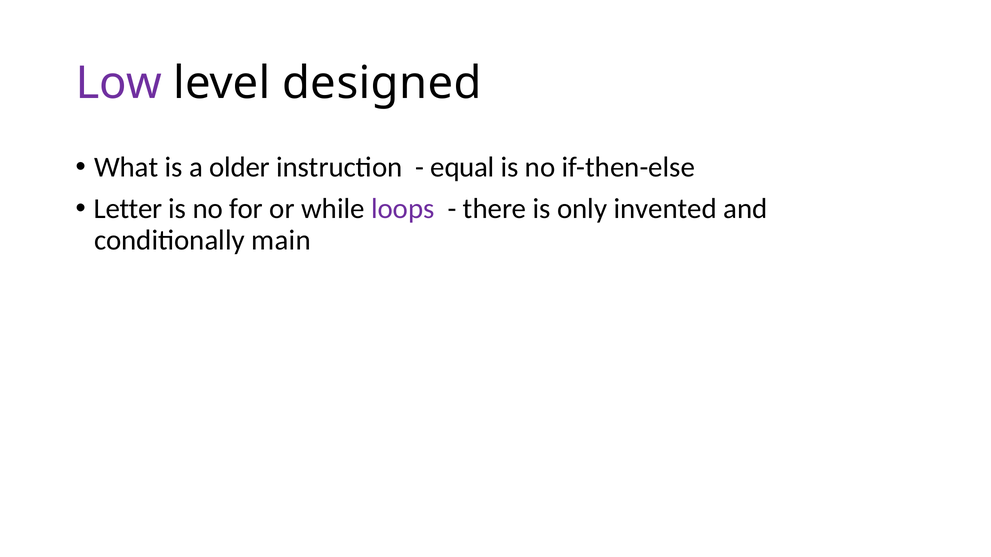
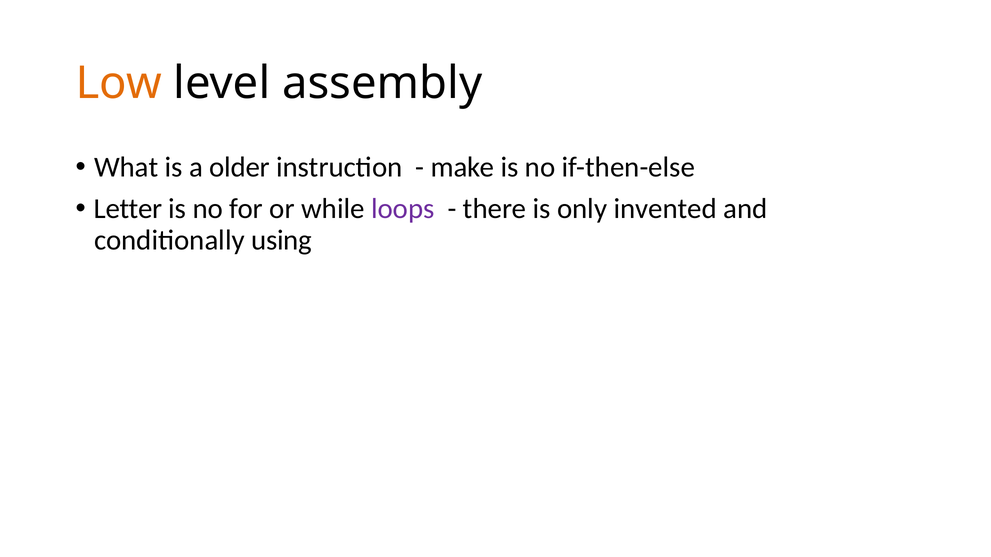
Low colour: purple -> orange
designed: designed -> assembly
equal: equal -> make
main: main -> using
